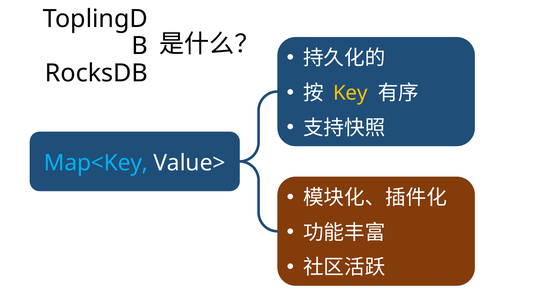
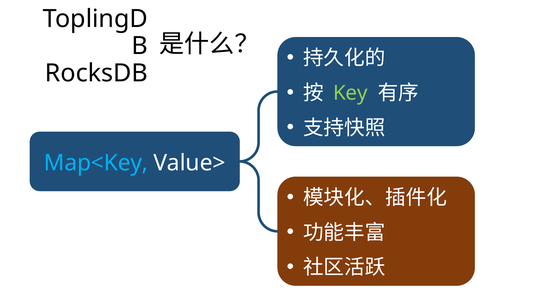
Key colour: yellow -> light green
